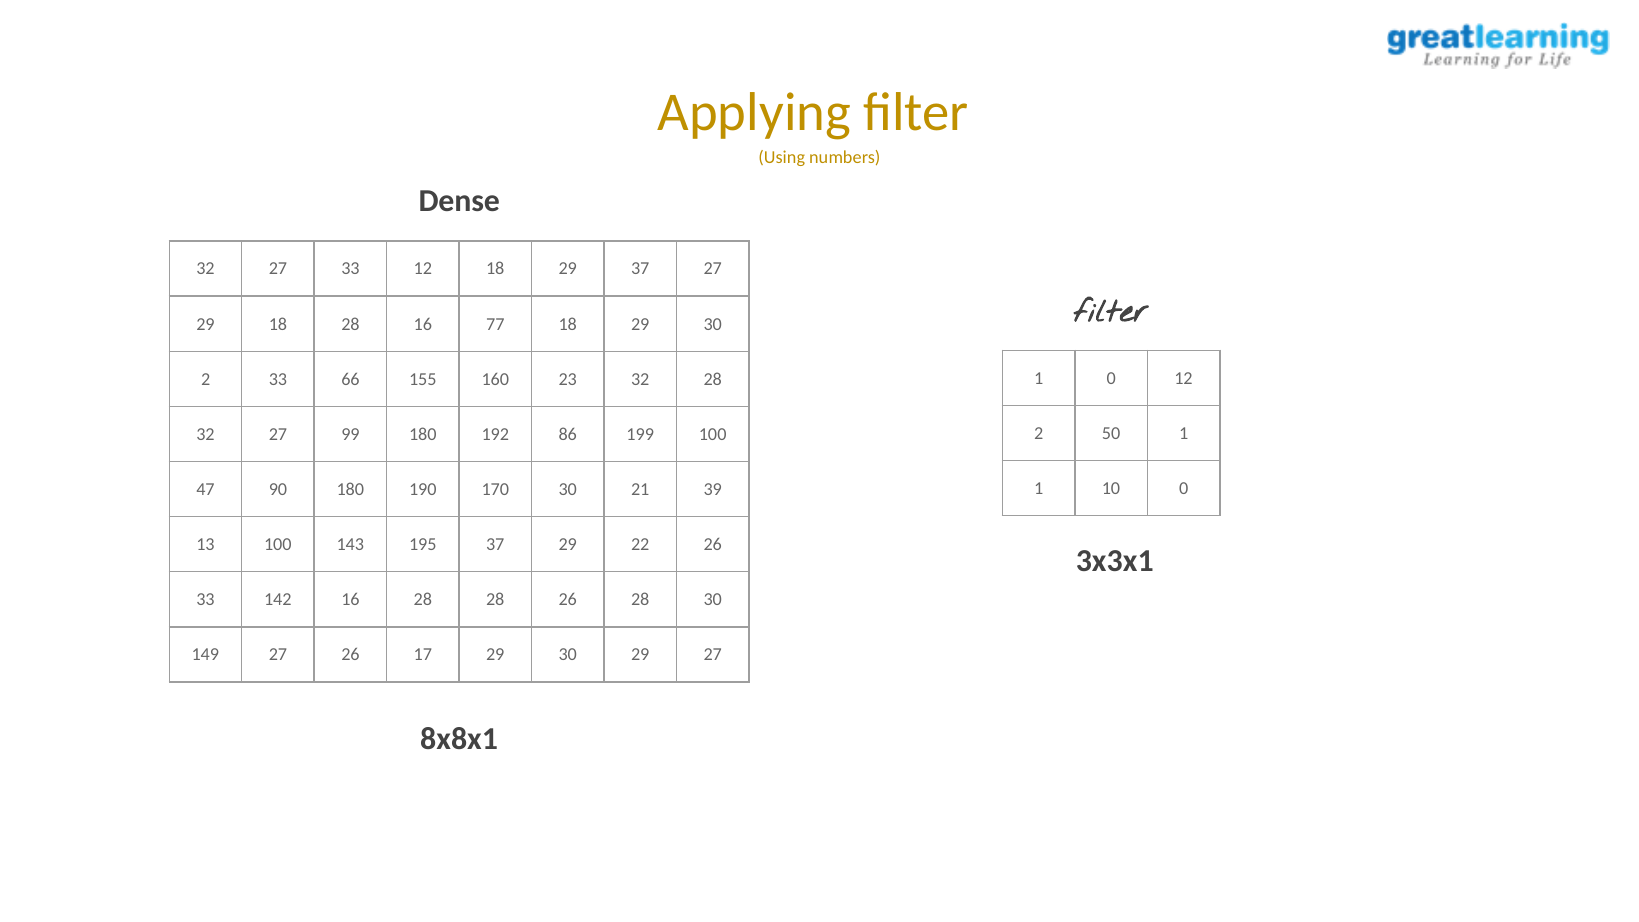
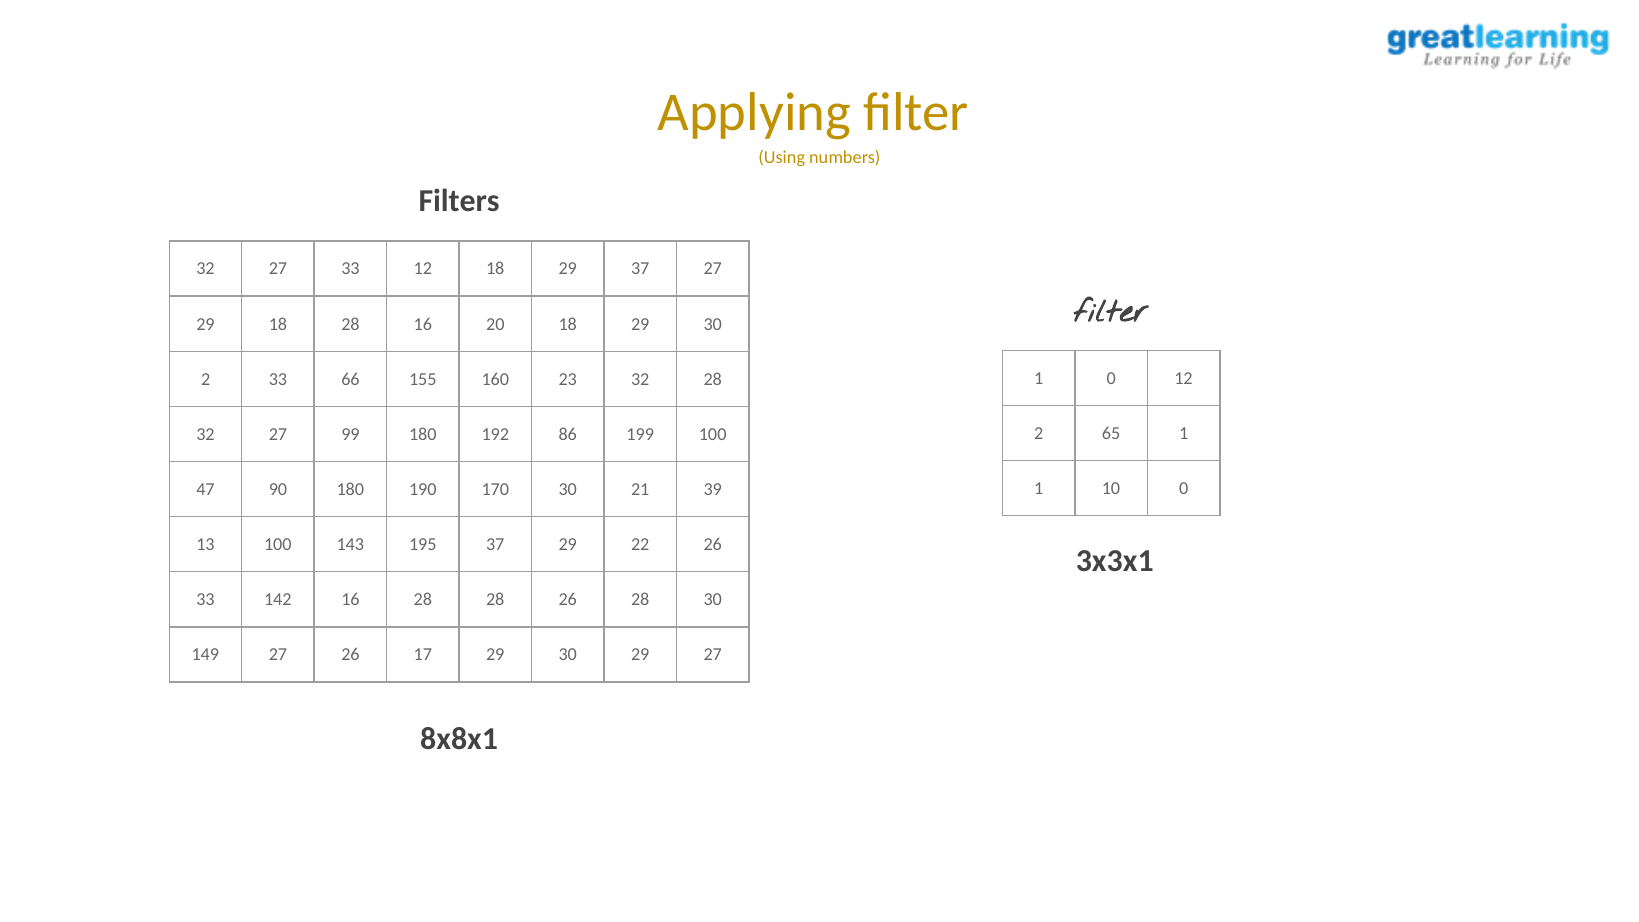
Dense: Dense -> Filters
77: 77 -> 20
50: 50 -> 65
